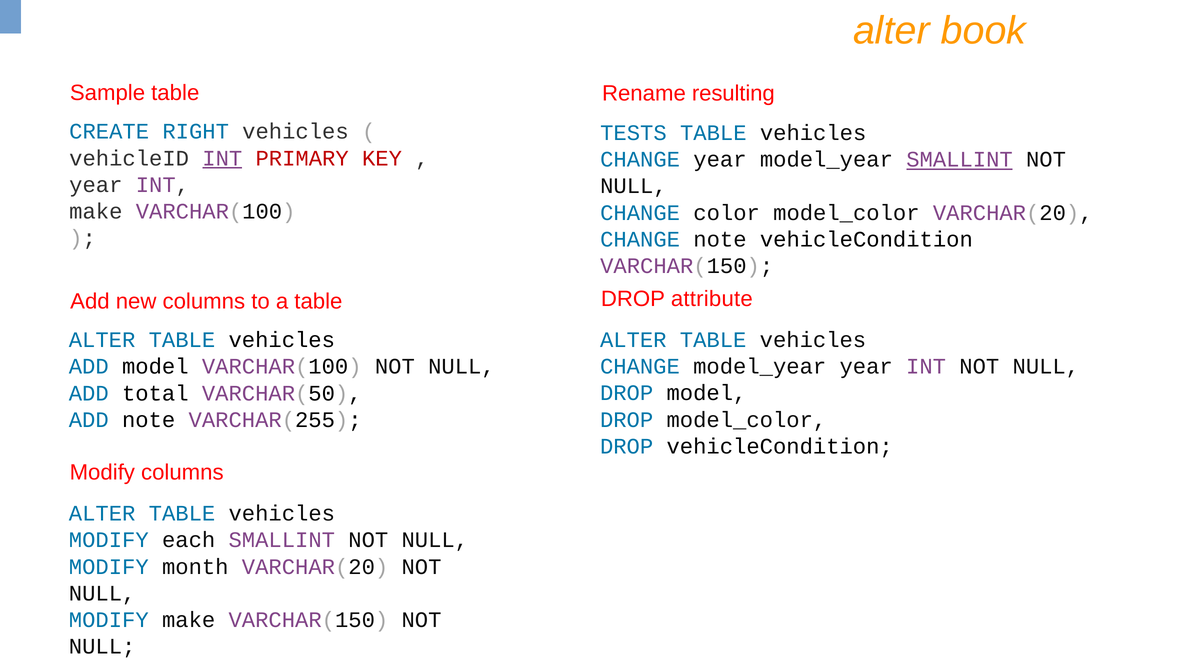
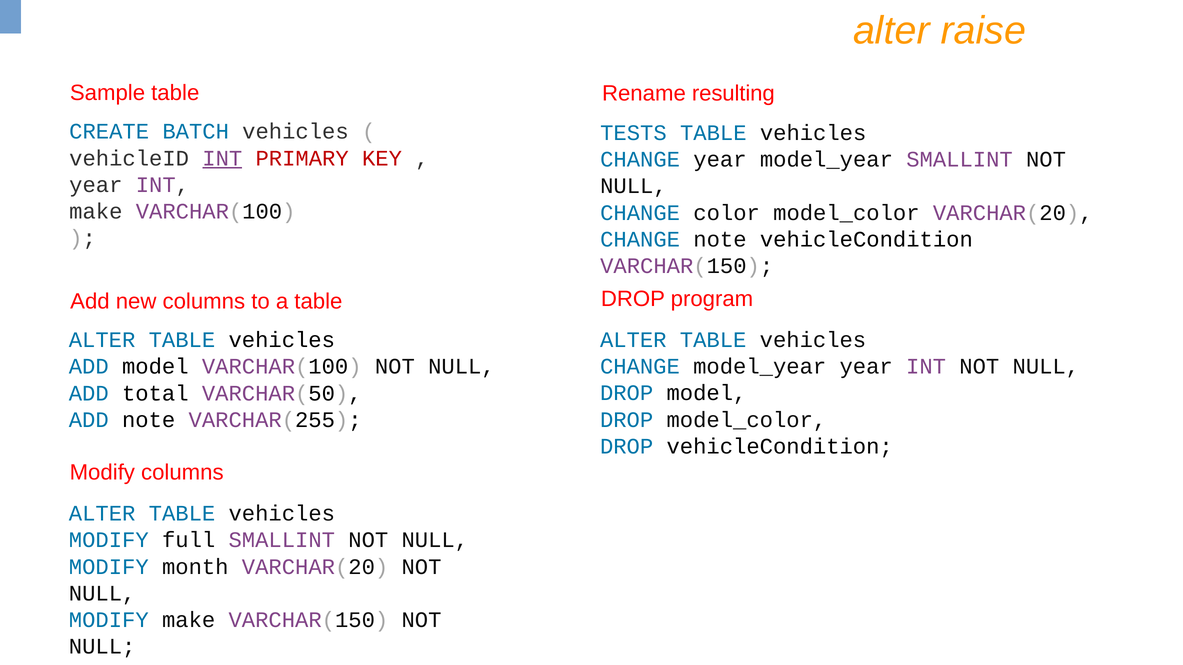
book: book -> raise
RIGHT: RIGHT -> BATCH
SMALLINT at (960, 160) underline: present -> none
attribute: attribute -> program
each: each -> full
